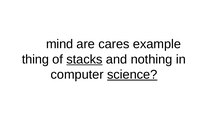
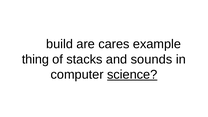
mind: mind -> build
stacks underline: present -> none
nothing: nothing -> sounds
